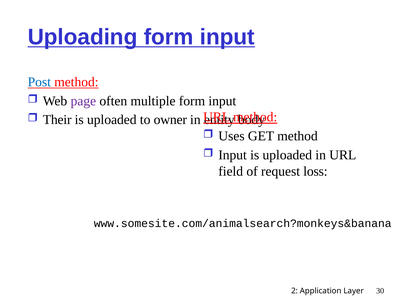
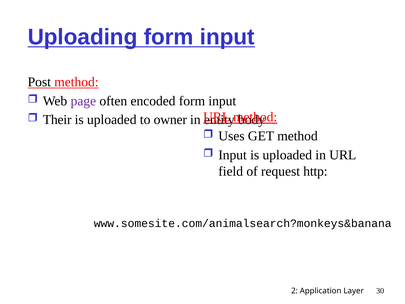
Post colour: blue -> black
multiple: multiple -> encoded
loss: loss -> http
